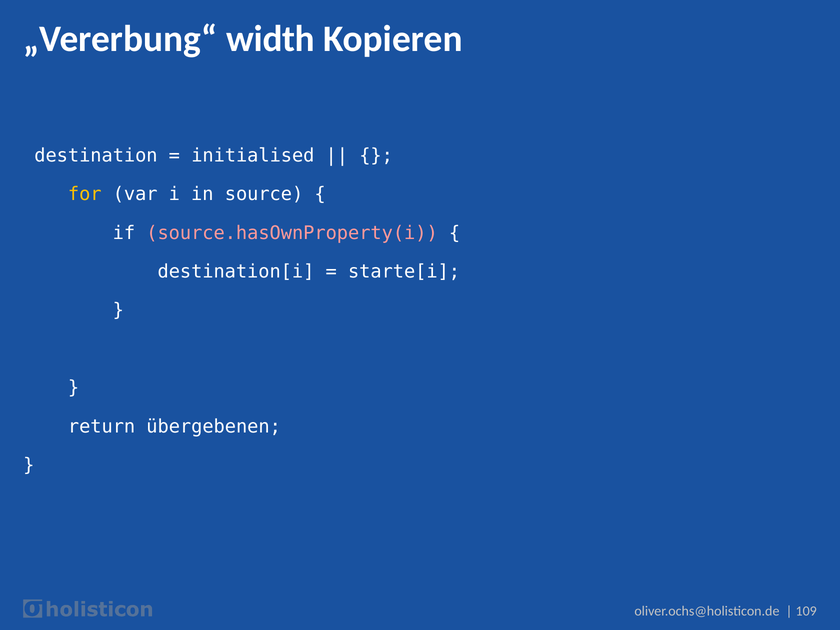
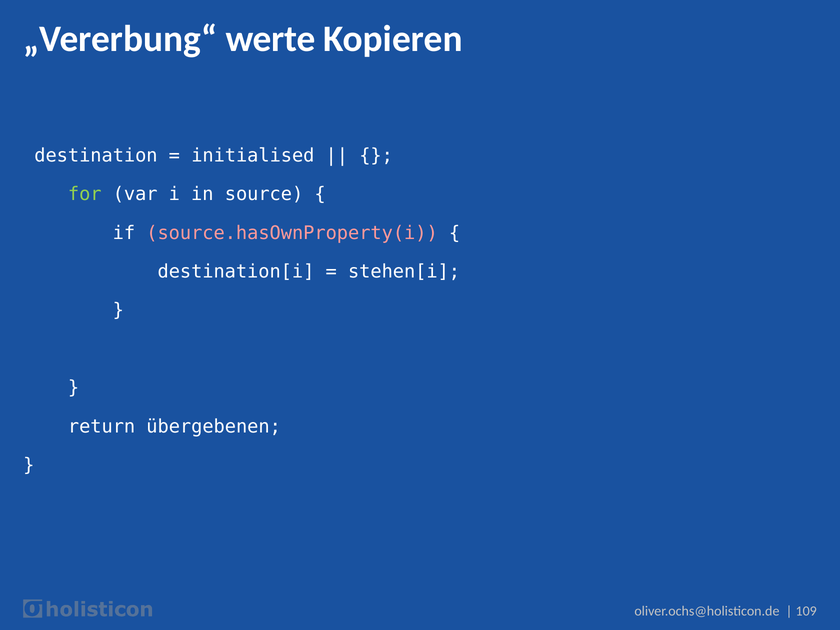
width: width -> werte
for colour: yellow -> light green
starte[i: starte[i -> stehen[i
